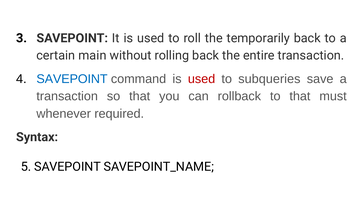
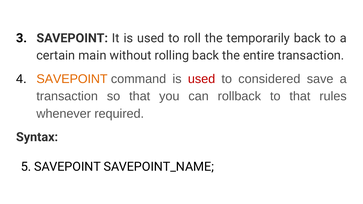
SAVEPOINT at (72, 79) colour: blue -> orange
subqueries: subqueries -> considered
must: must -> rules
